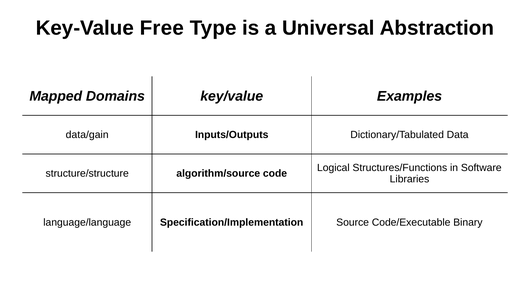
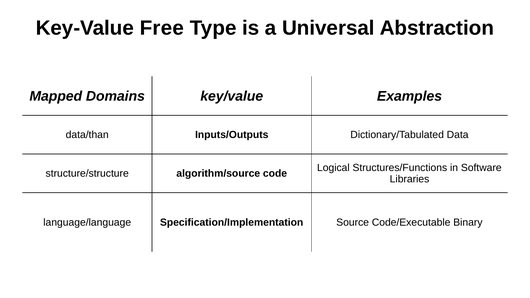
data/gain: data/gain -> data/than
